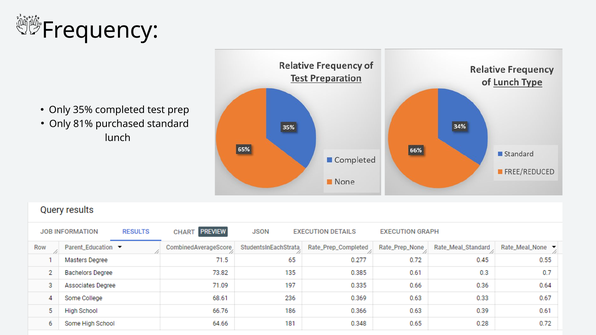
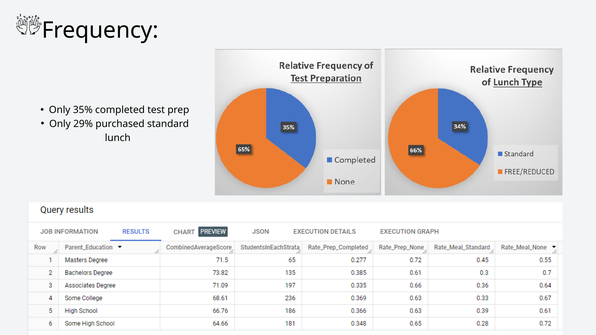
81%: 81% -> 29%
